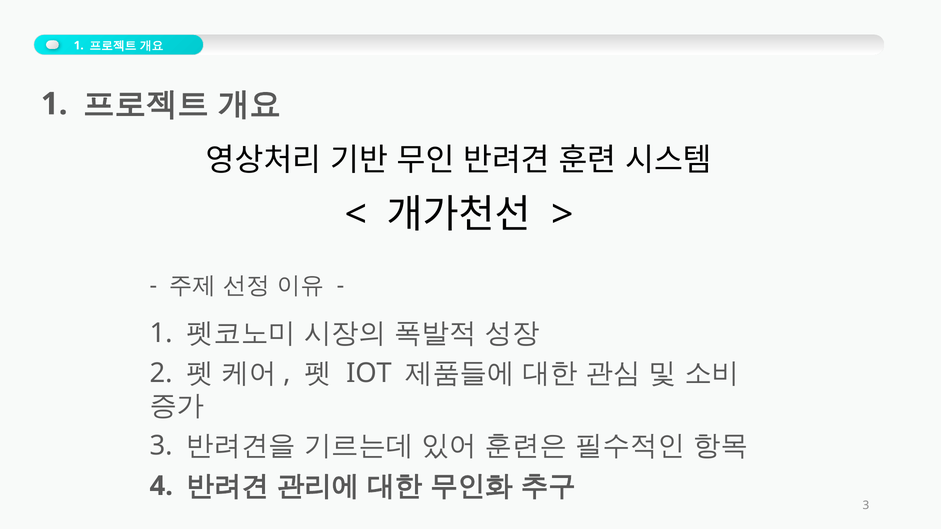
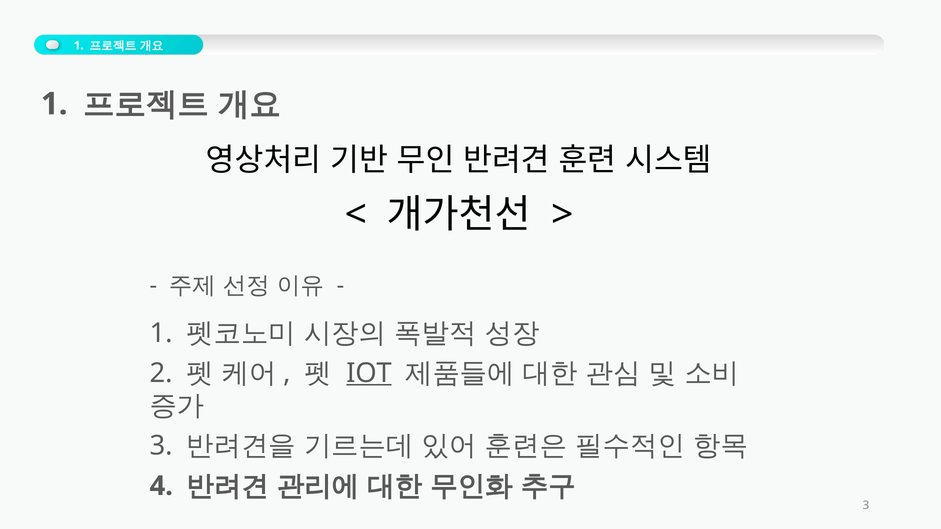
IOT underline: none -> present
